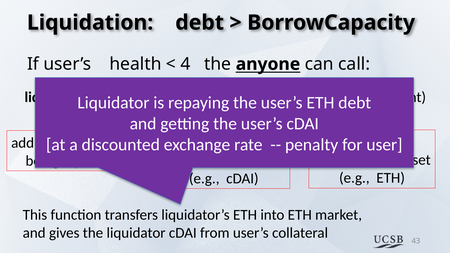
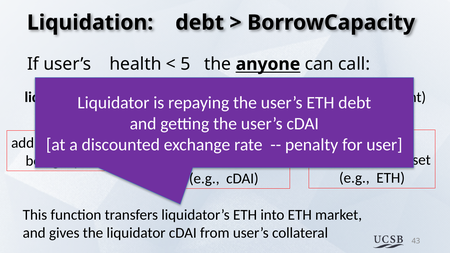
4: 4 -> 5
